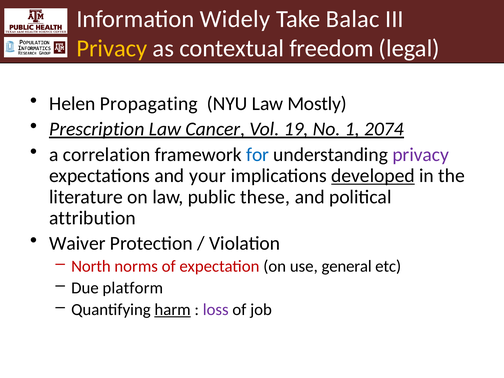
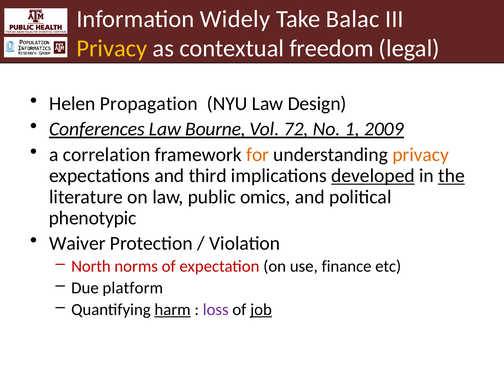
Propagating: Propagating -> Propagation
Mostly: Mostly -> Design
Prescription: Prescription -> Conferences
Cancer: Cancer -> Bourne
19: 19 -> 72
2074: 2074 -> 2009
for colour: blue -> orange
privacy at (421, 155) colour: purple -> orange
your: your -> third
the underline: none -> present
these: these -> omics
attribution: attribution -> phenotypic
general: general -> finance
job underline: none -> present
